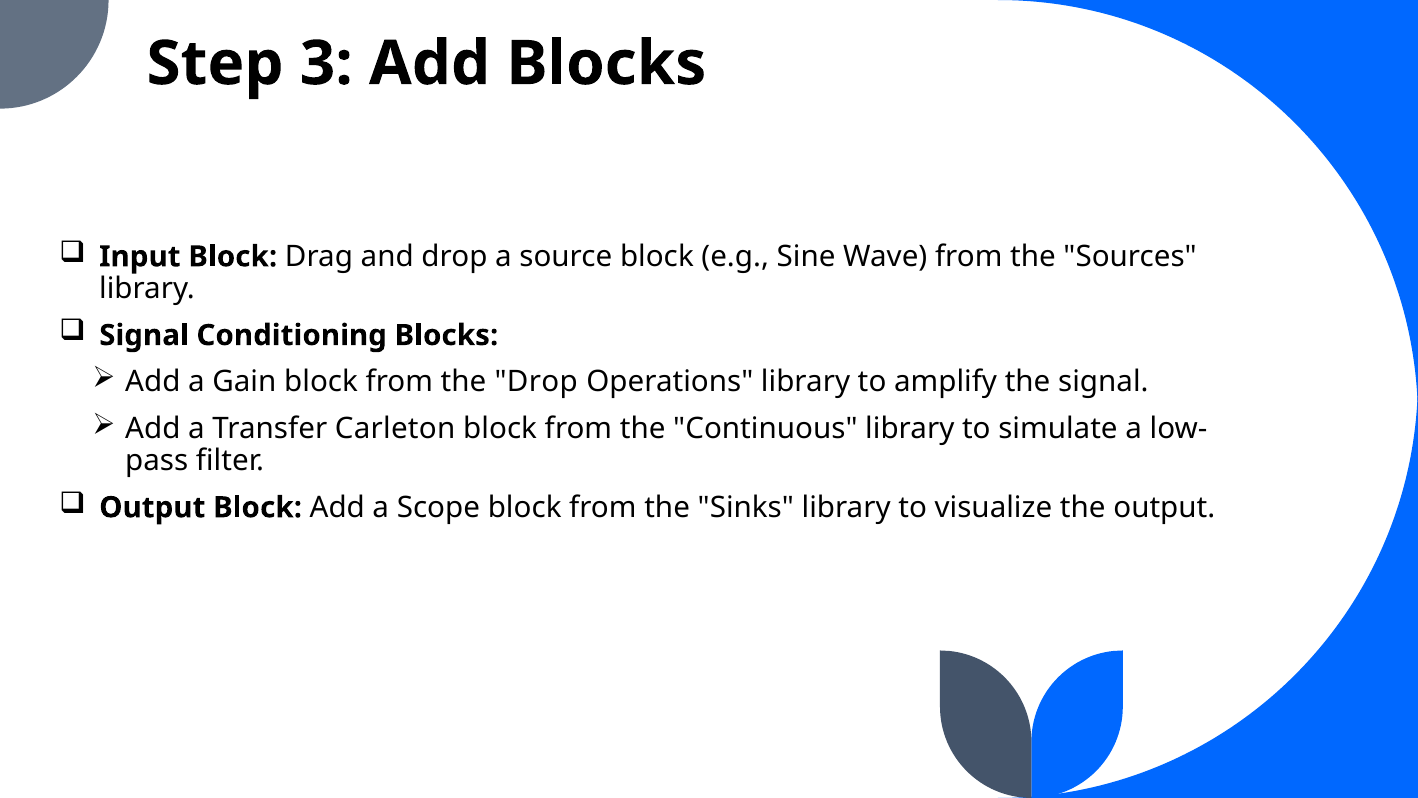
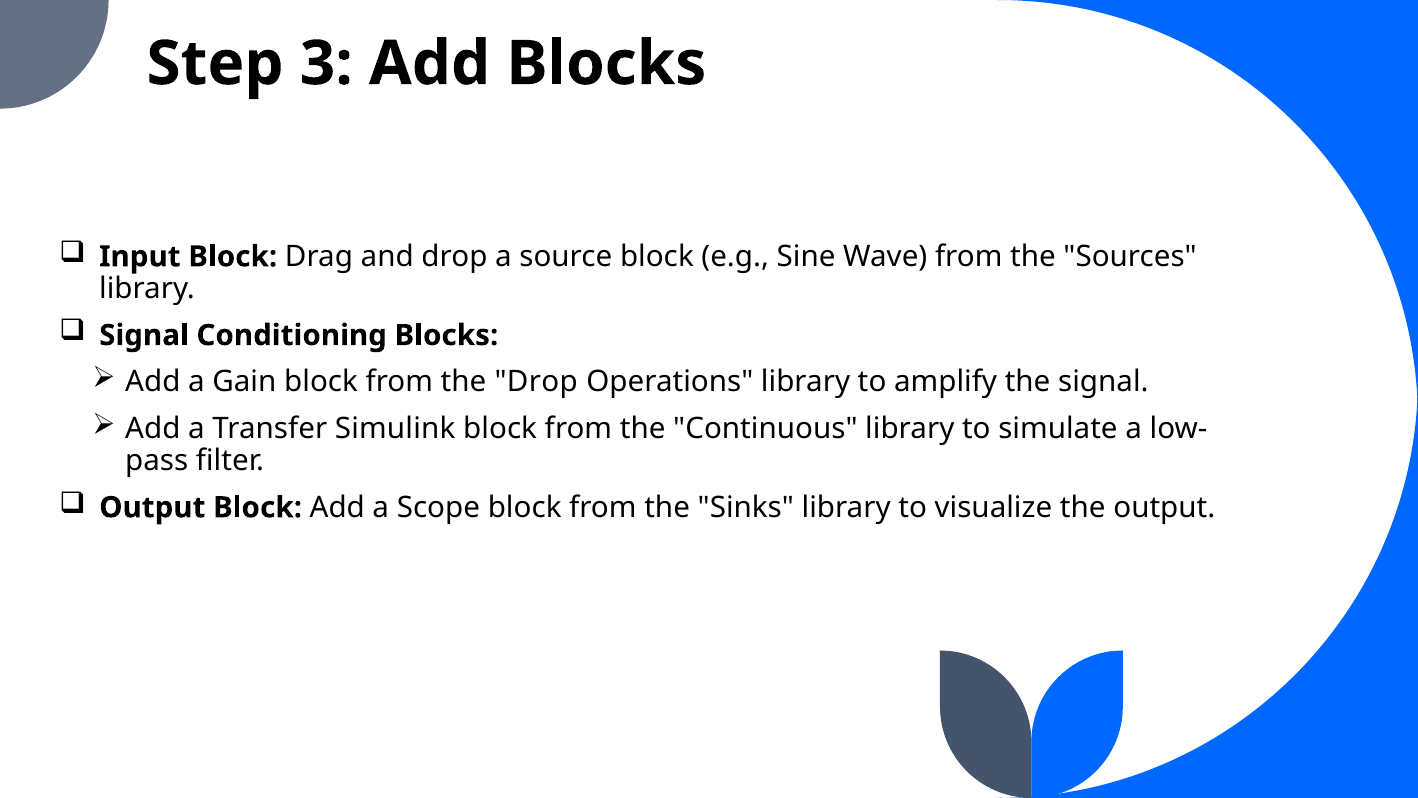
Carleton: Carleton -> Simulink
